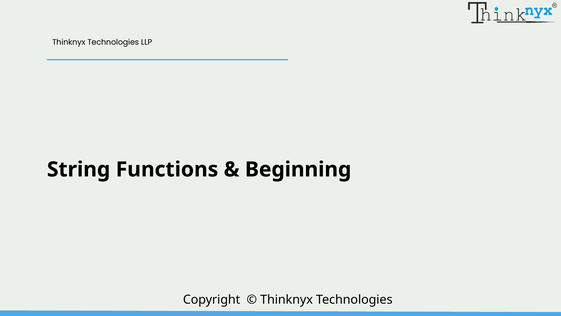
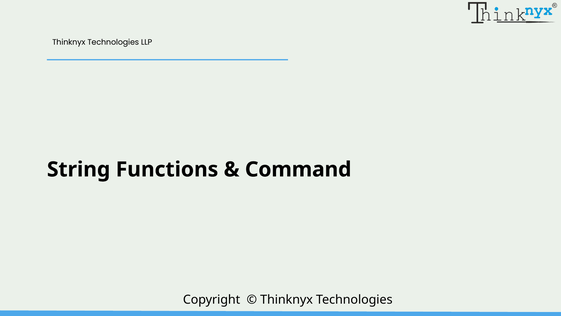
Beginning: Beginning -> Command
